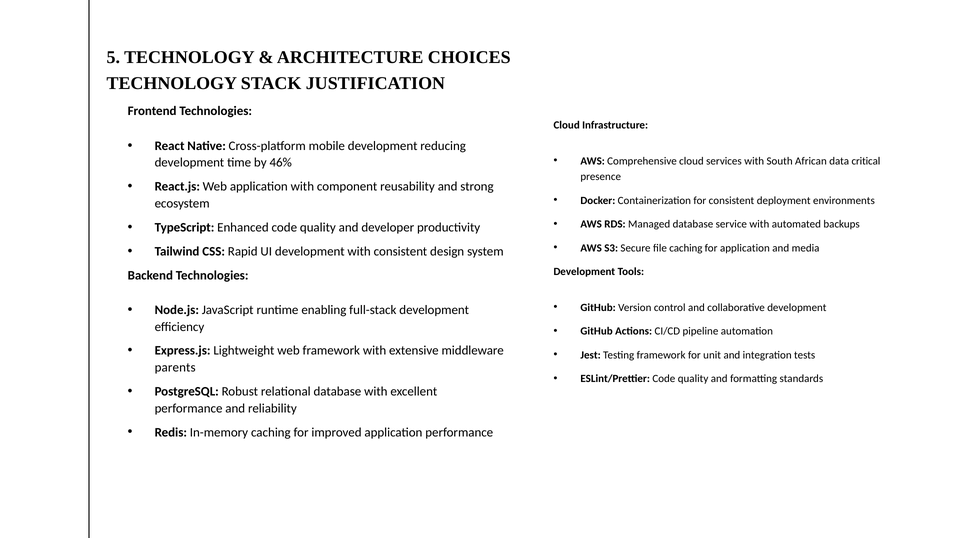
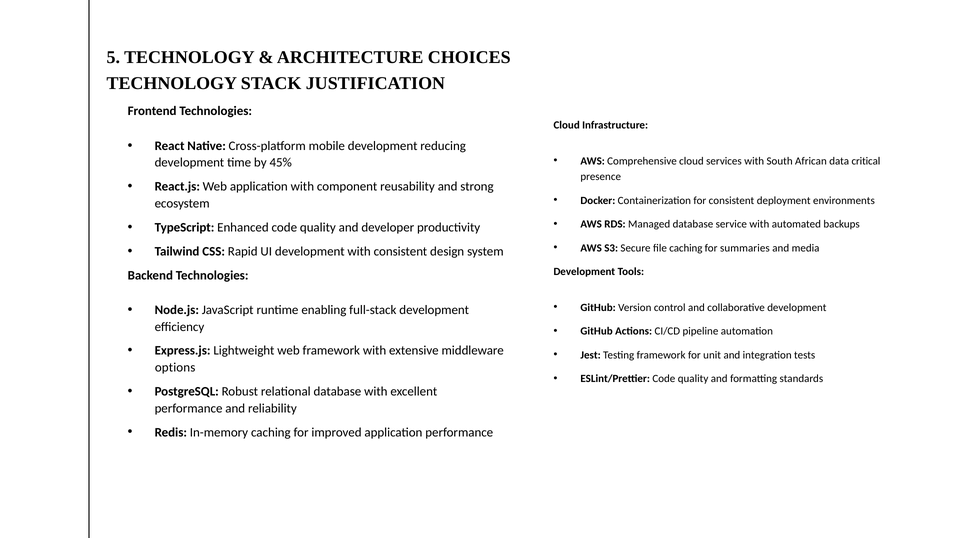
46%: 46% -> 45%
for application: application -> summaries
parents: parents -> options
